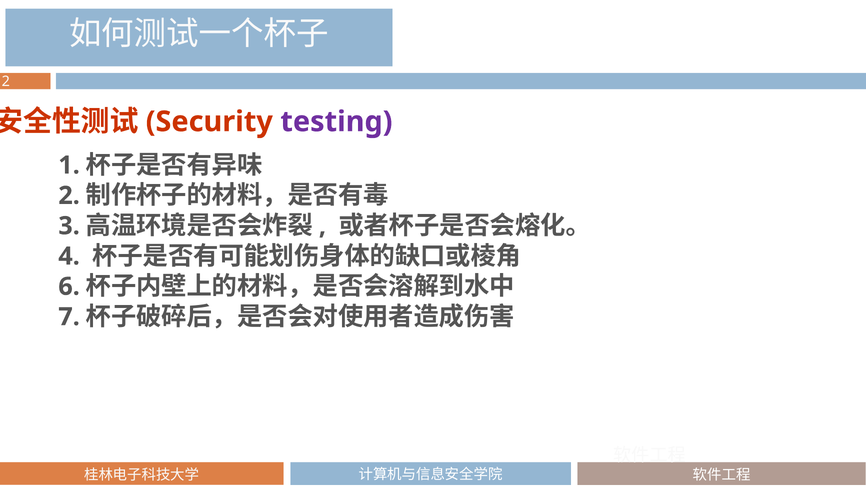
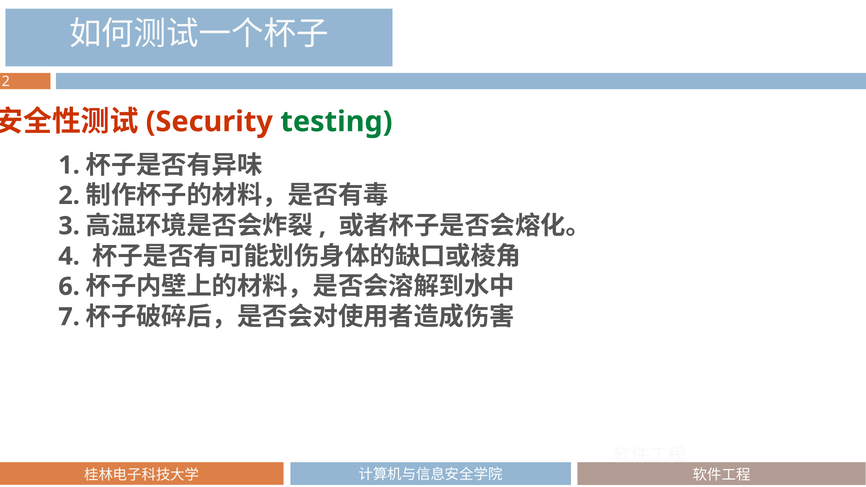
testing colour: purple -> green
